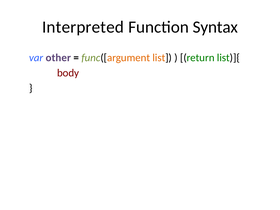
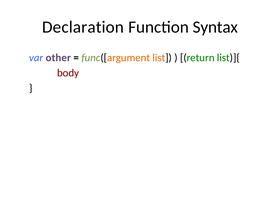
Interpreted: Interpreted -> Declaration
